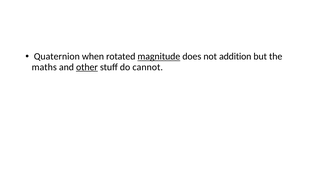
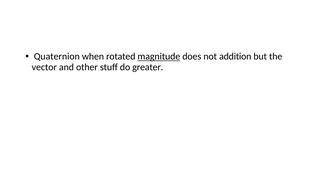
maths: maths -> vector
other underline: present -> none
cannot: cannot -> greater
